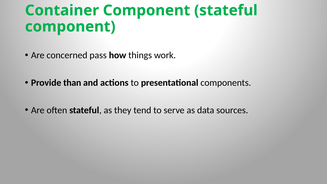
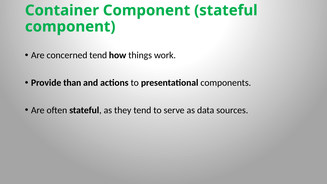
concerned pass: pass -> tend
